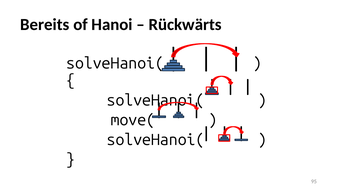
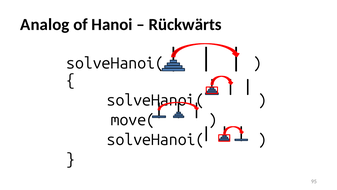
Bereits: Bereits -> Analog
